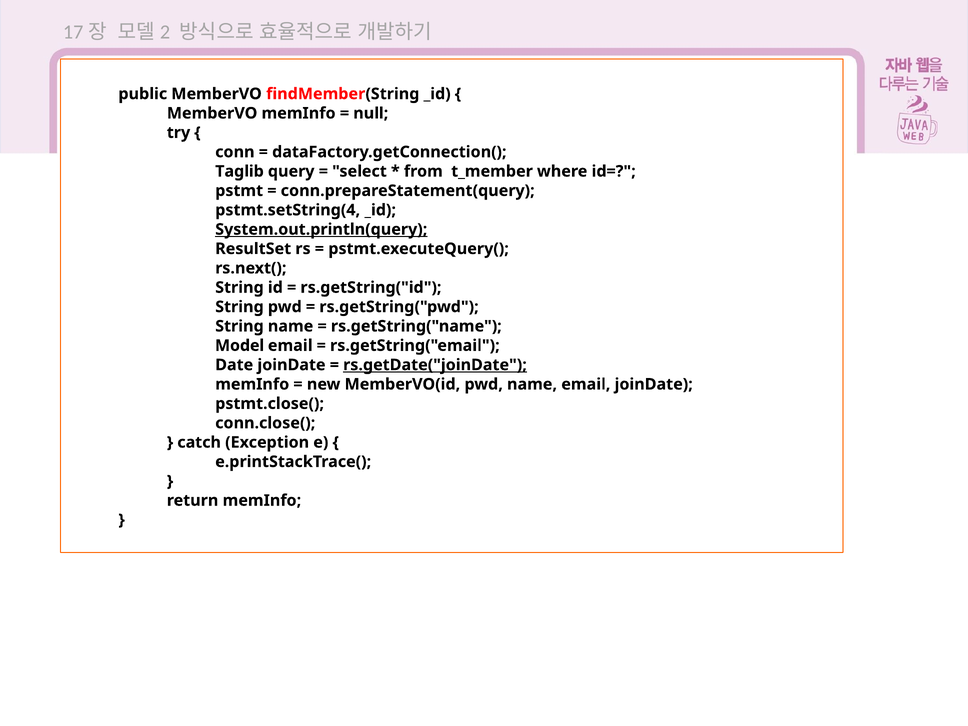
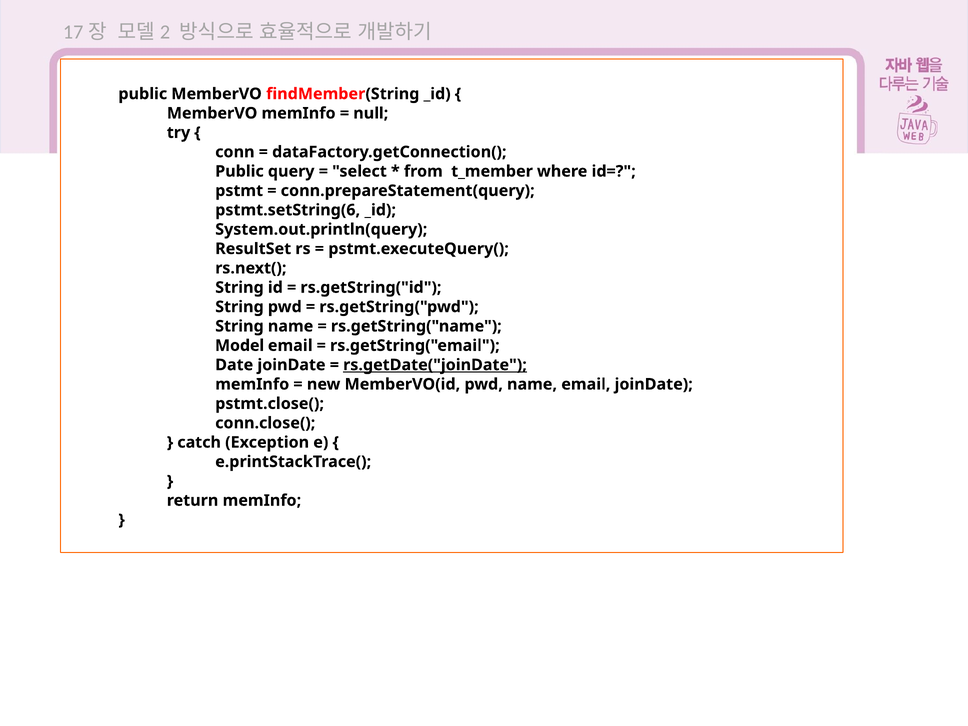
Taglib at (240, 171): Taglib -> Public
pstmt.setString(4: pstmt.setString(4 -> pstmt.setString(6
System.out.println(query underline: present -> none
